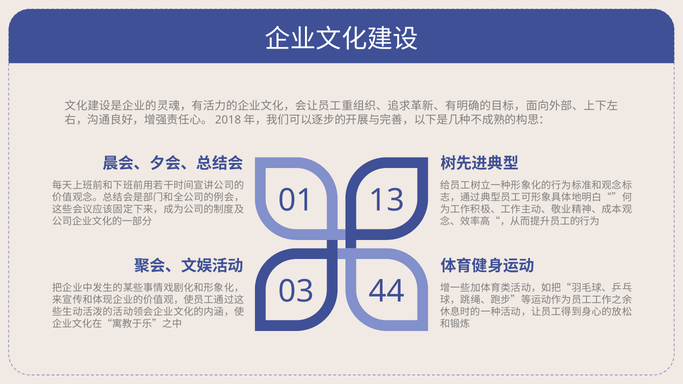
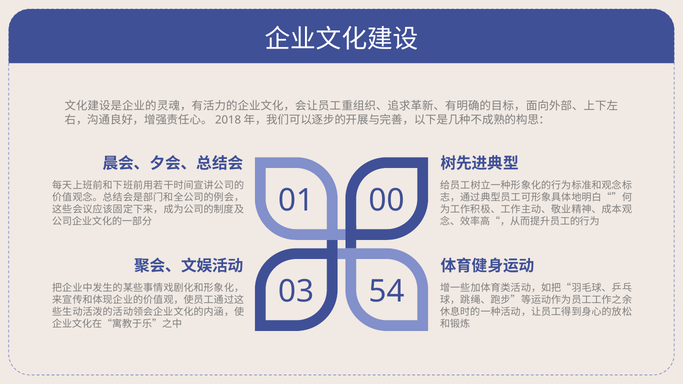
13: 13 -> 00
44: 44 -> 54
